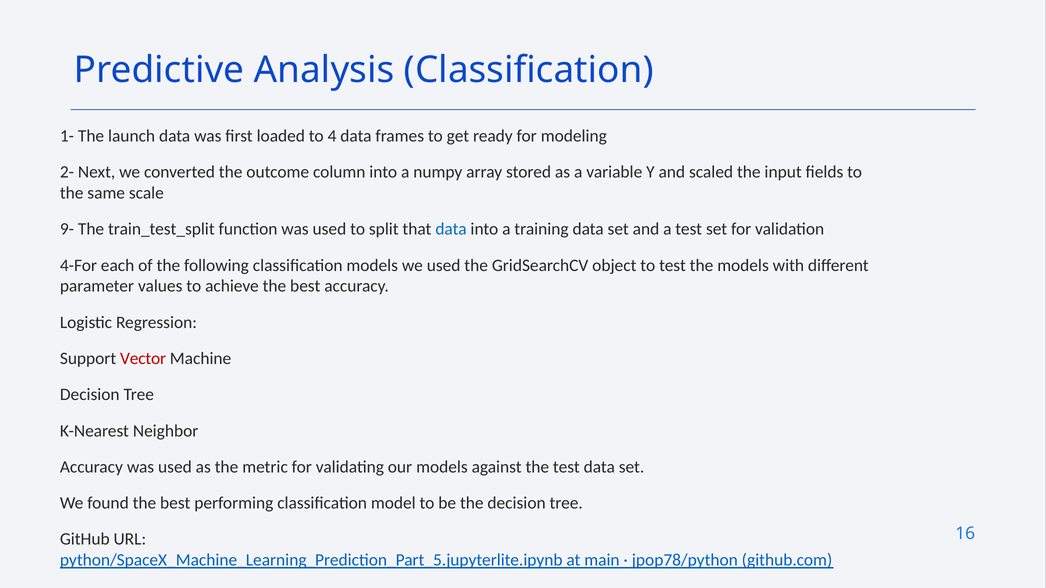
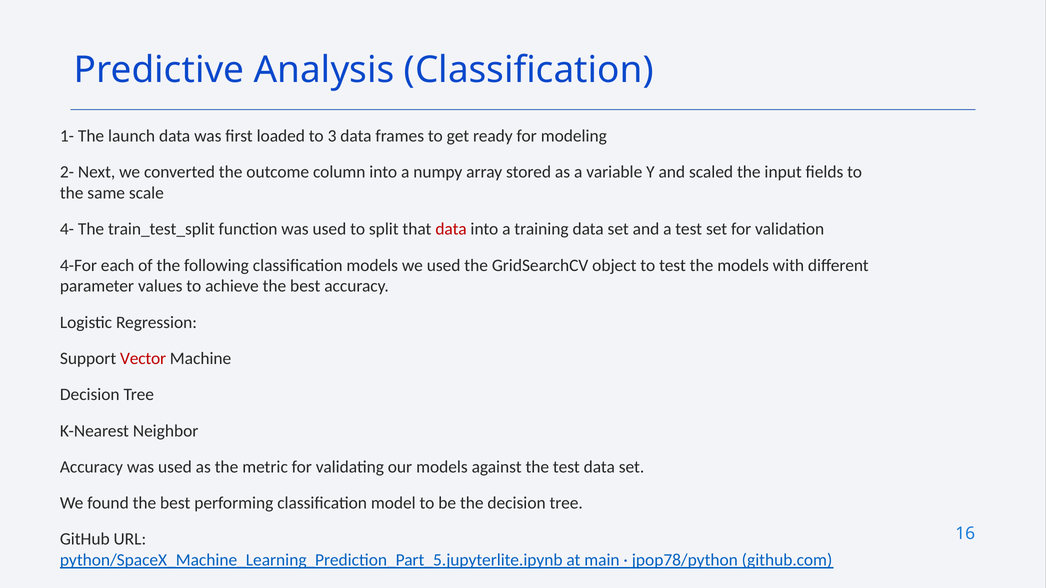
4: 4 -> 3
9-: 9- -> 4-
data at (451, 229) colour: blue -> red
